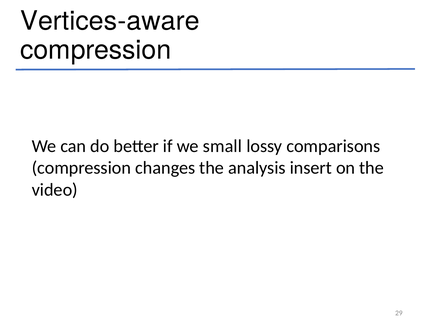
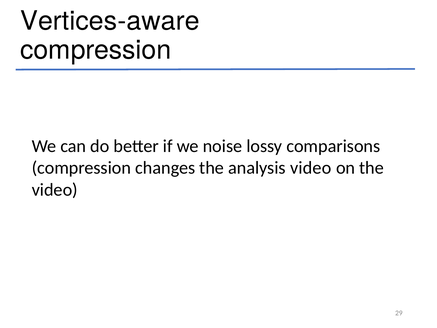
small: small -> noise
analysis insert: insert -> video
